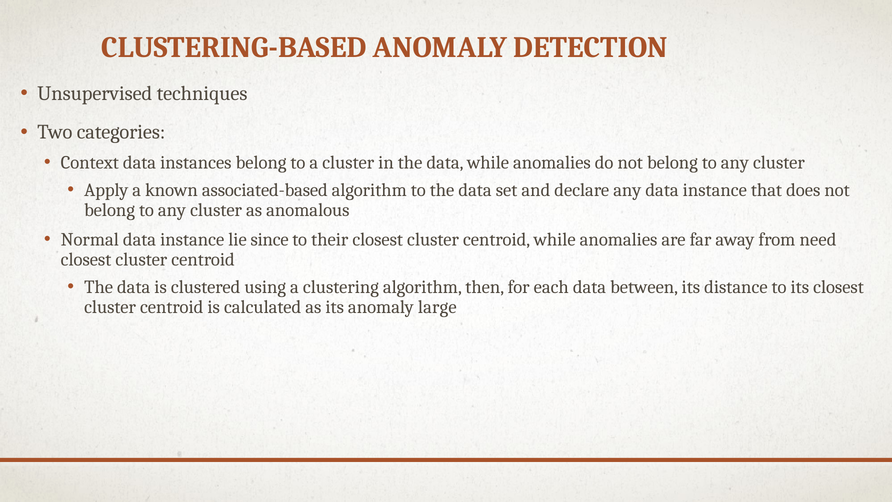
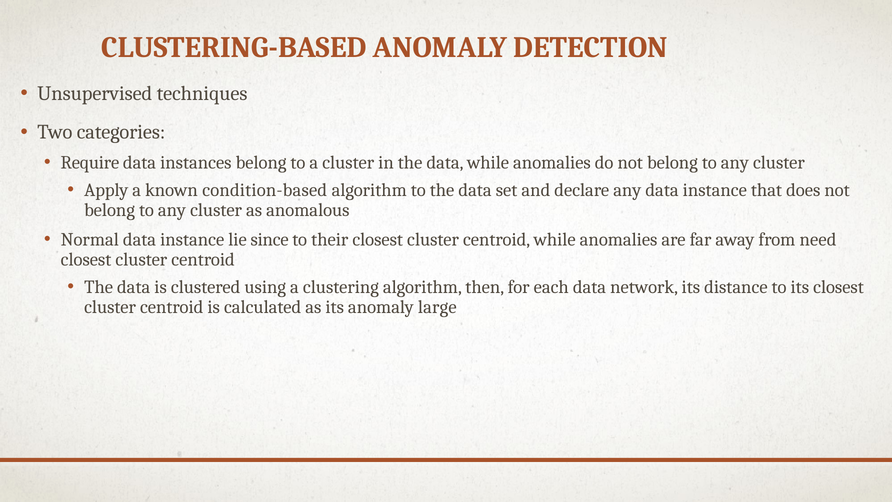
Context: Context -> Require
associated-based: associated-based -> condition-based
between: between -> network
